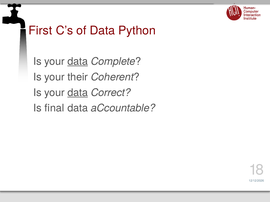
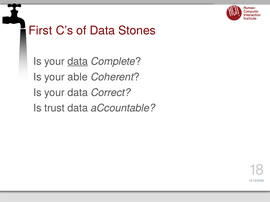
Python: Python -> Stones
their: their -> able
data at (78, 93) underline: present -> none
final: final -> trust
